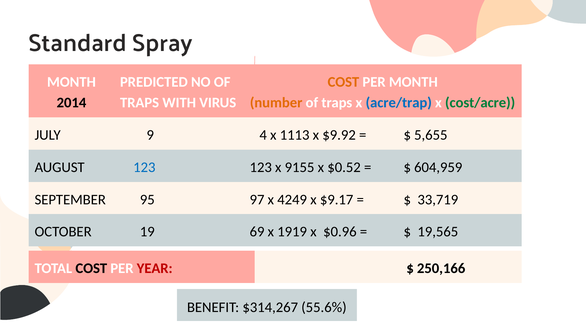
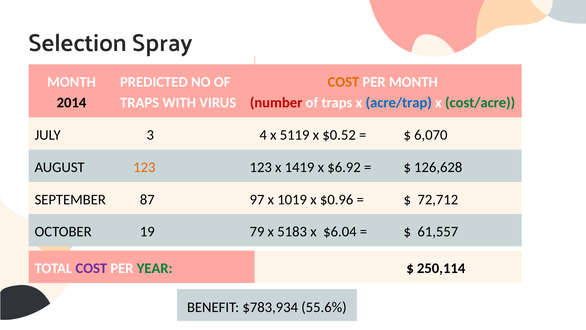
Standard: Standard -> Selection
number colour: orange -> red
9: 9 -> 3
1113: 1113 -> 5119
$9.92: $9.92 -> $0.52
5,655: 5,655 -> 6,070
123 at (144, 167) colour: blue -> orange
9155: 9155 -> 1419
$0.52: $0.52 -> $6.92
604,959: 604,959 -> 126,628
95: 95 -> 87
4249: 4249 -> 1019
$9.17: $9.17 -> $0.96
33,719: 33,719 -> 72,712
69: 69 -> 79
1919: 1919 -> 5183
$0.96: $0.96 -> $6.04
19,565: 19,565 -> 61,557
COST at (91, 268) colour: black -> purple
YEAR colour: red -> green
250,166: 250,166 -> 250,114
$314,267: $314,267 -> $783,934
